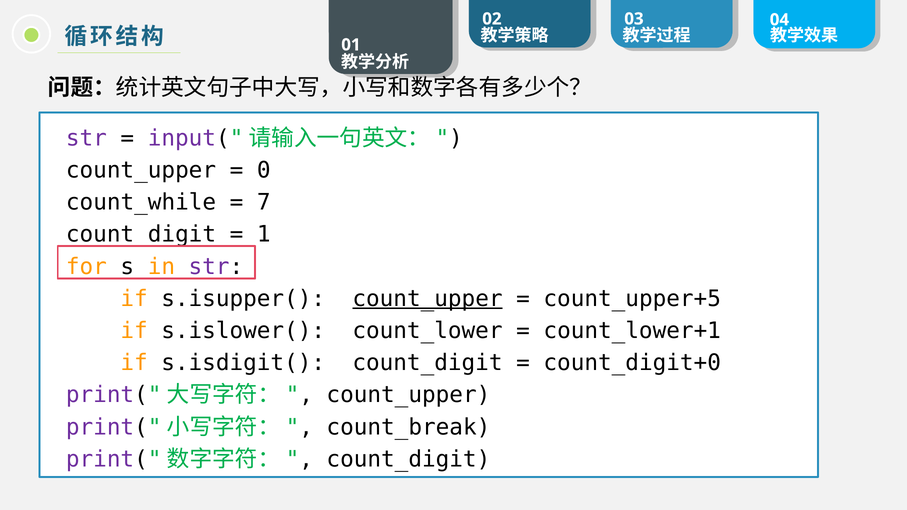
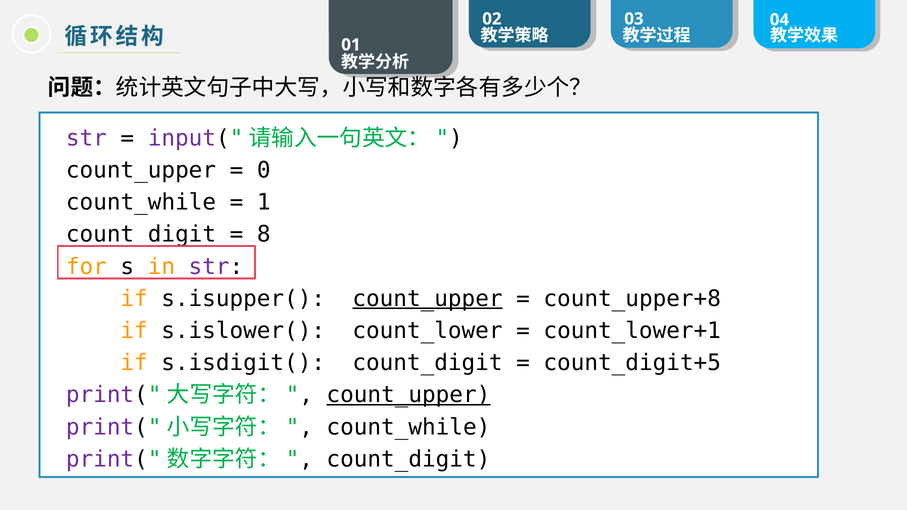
7: 7 -> 1
1: 1 -> 8
count_upper+5: count_upper+5 -> count_upper+8
count_digit+0: count_digit+0 -> count_digit+5
count_upper at (408, 395) underline: none -> present
count_break at (408, 427): count_break -> count_while
